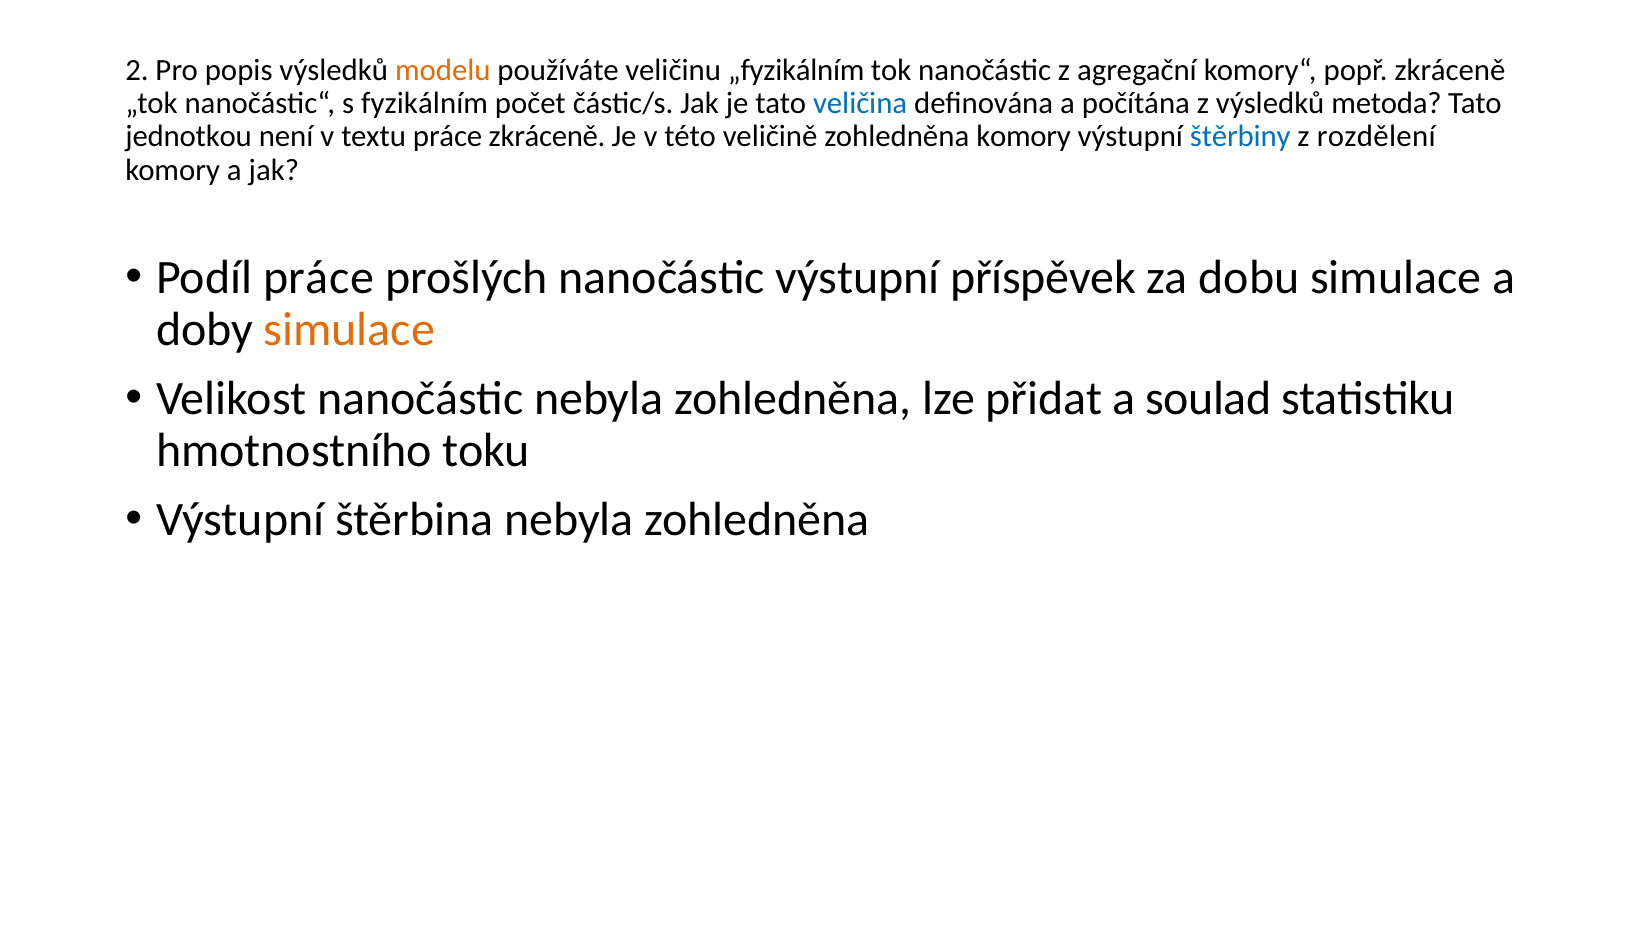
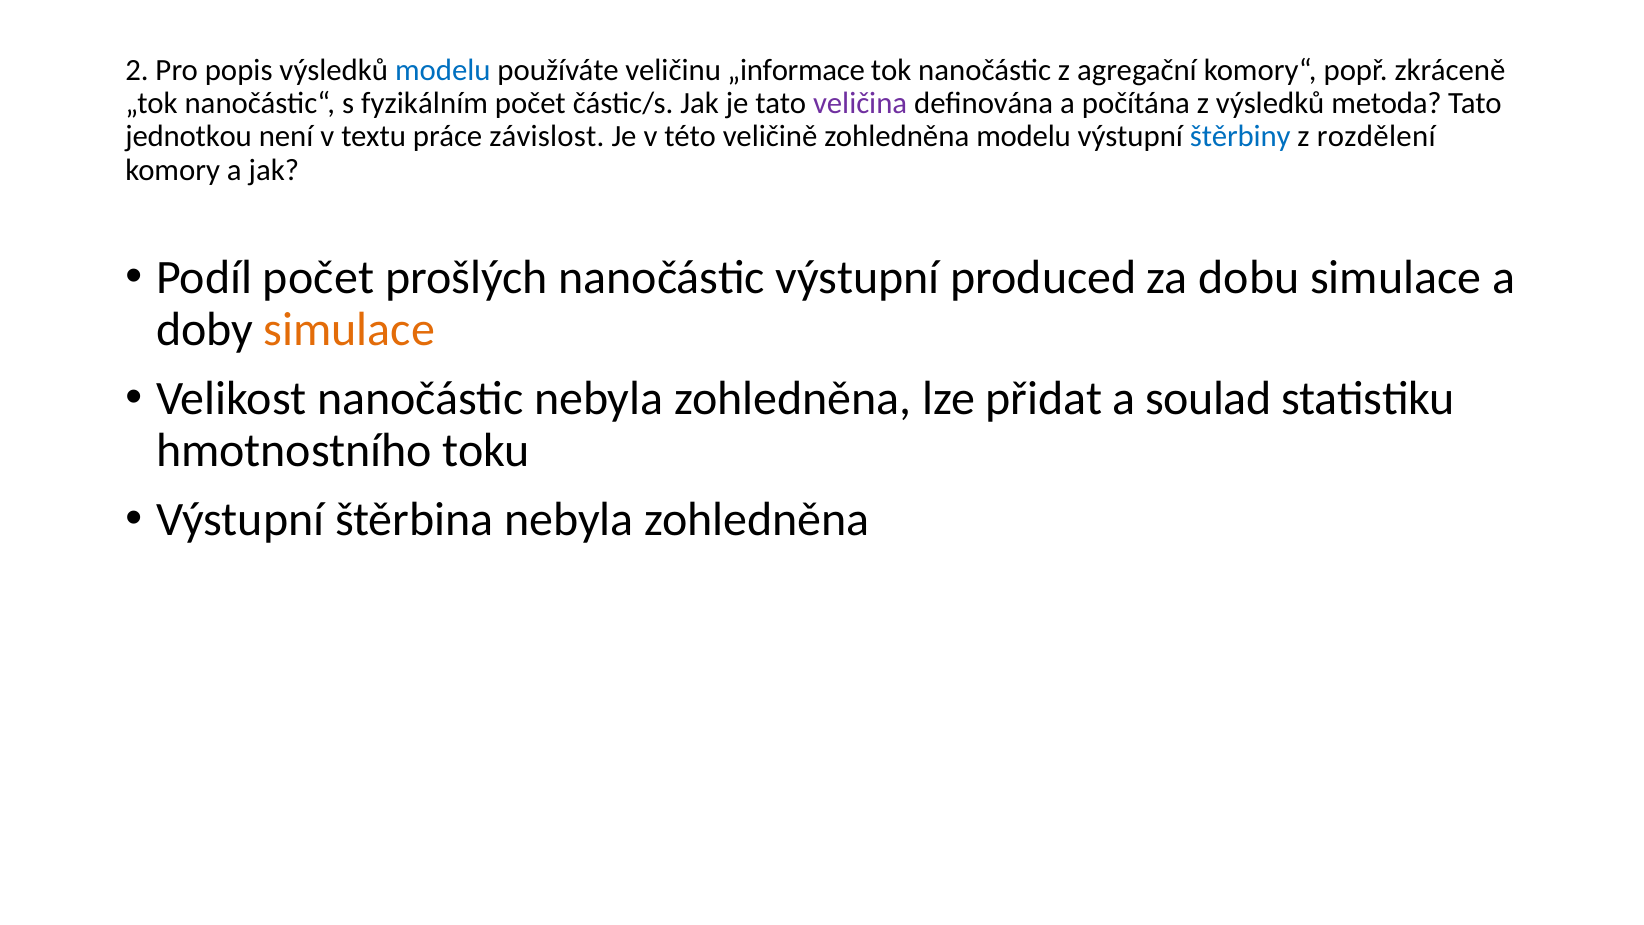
modelu at (443, 70) colour: orange -> blue
„fyzikálním: „fyzikálním -> „informace
veličina colour: blue -> purple
práce zkráceně: zkráceně -> závislost
zohledněna komory: komory -> modelu
Podíl práce: práce -> počet
příspěvek: příspěvek -> produced
